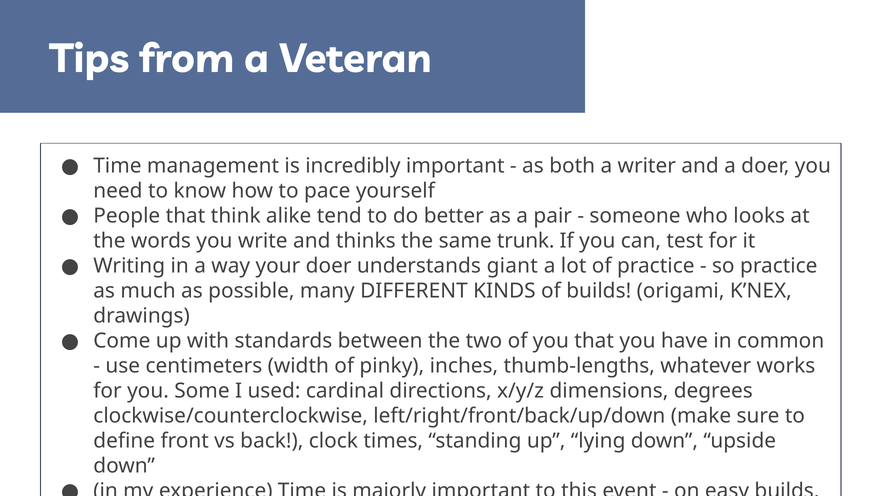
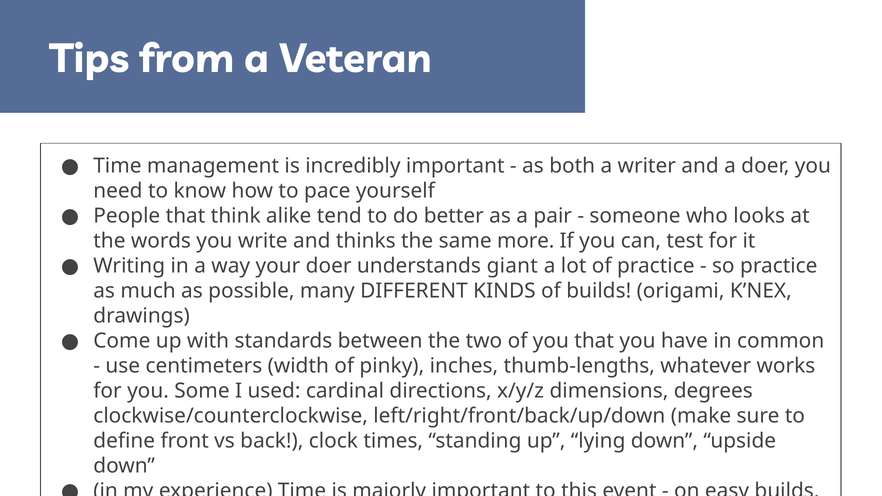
trunk: trunk -> more
